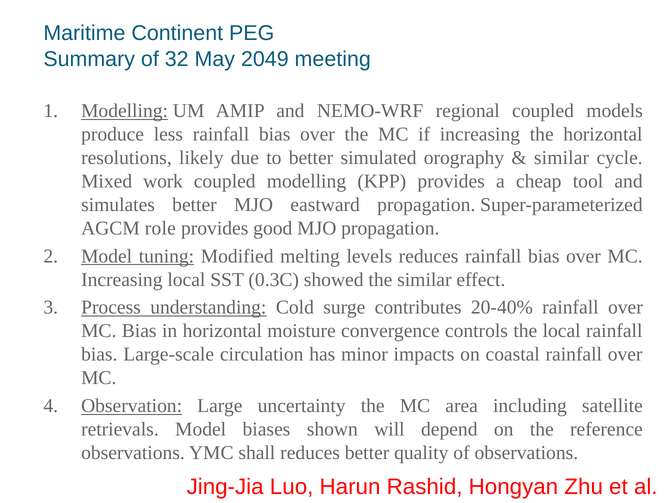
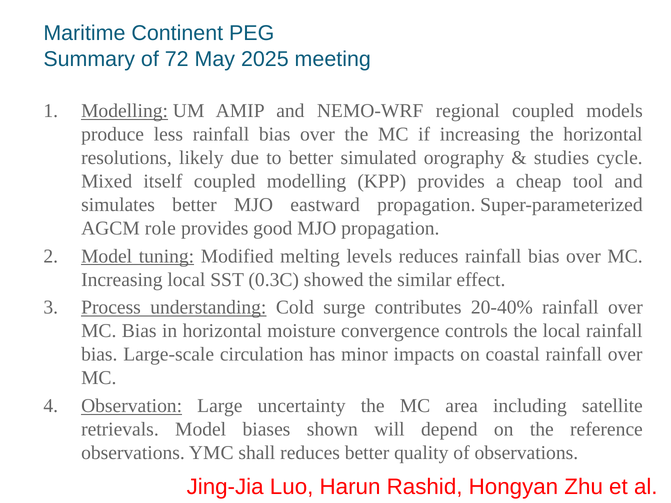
32: 32 -> 72
2049: 2049 -> 2025
similar at (562, 158): similar -> studies
work: work -> itself
